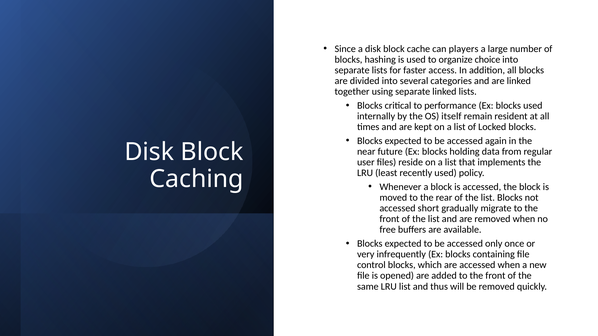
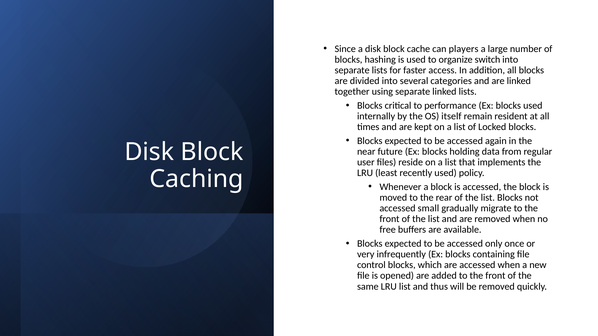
choice: choice -> switch
short: short -> small
